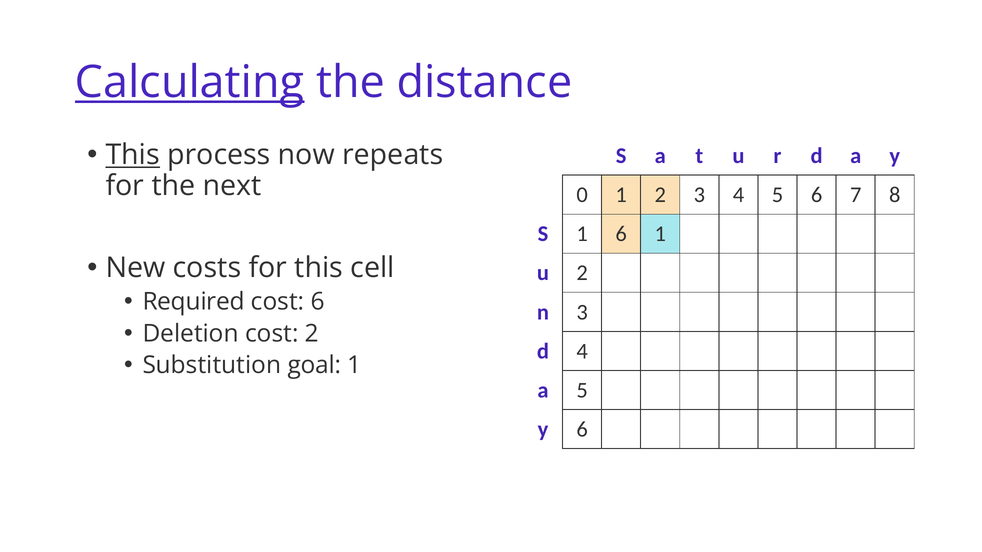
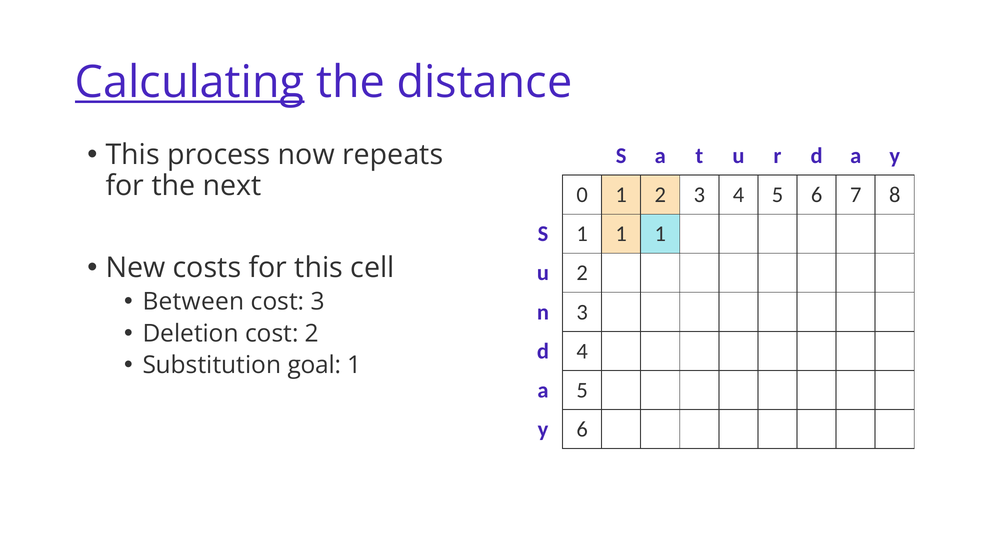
This at (133, 155) underline: present -> none
S 1 6: 6 -> 1
Required: Required -> Between
cost 6: 6 -> 3
